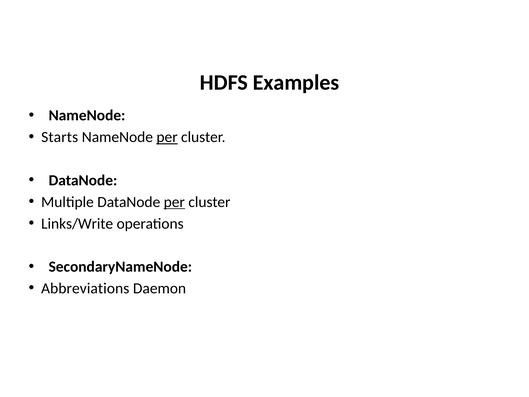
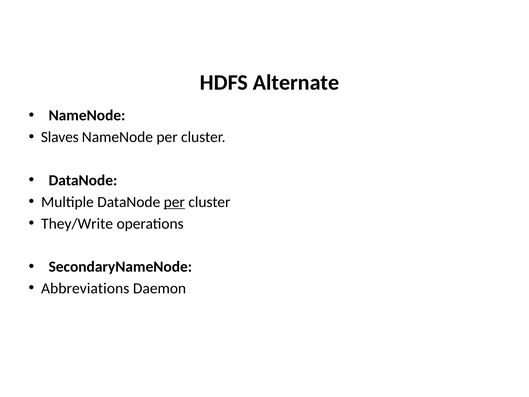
Examples: Examples -> Alternate
Starts: Starts -> Slaves
per at (167, 137) underline: present -> none
Links/Write: Links/Write -> They/Write
